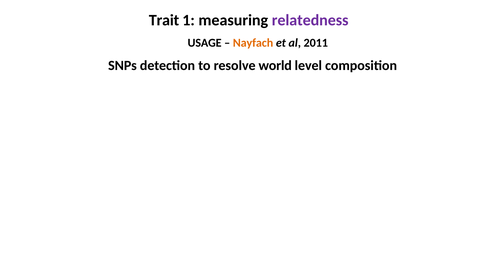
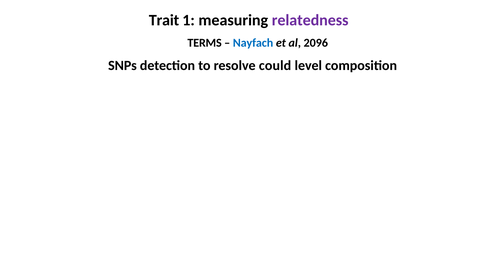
USAGE: USAGE -> TERMS
Nayfach colour: orange -> blue
2011: 2011 -> 2096
world: world -> could
